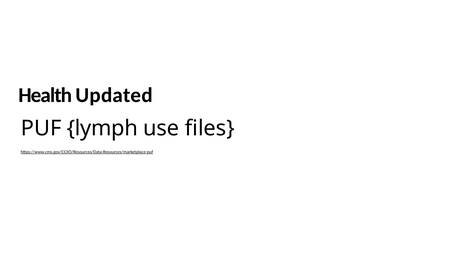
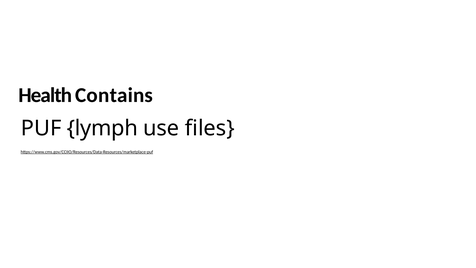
Updated: Updated -> Contains
